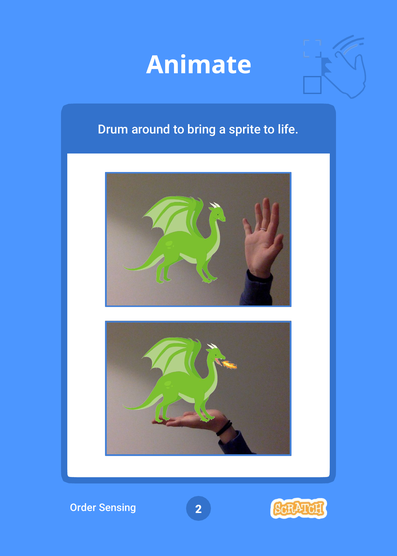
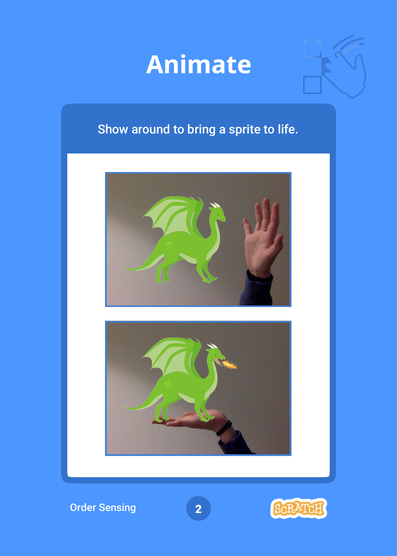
Drum: Drum -> Show
